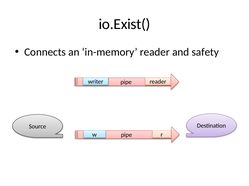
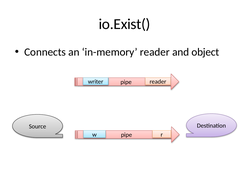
safety: safety -> object
